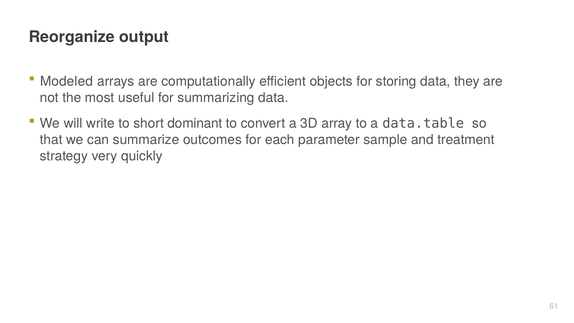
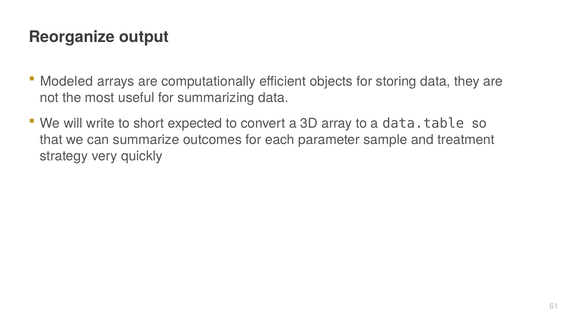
dominant: dominant -> expected
